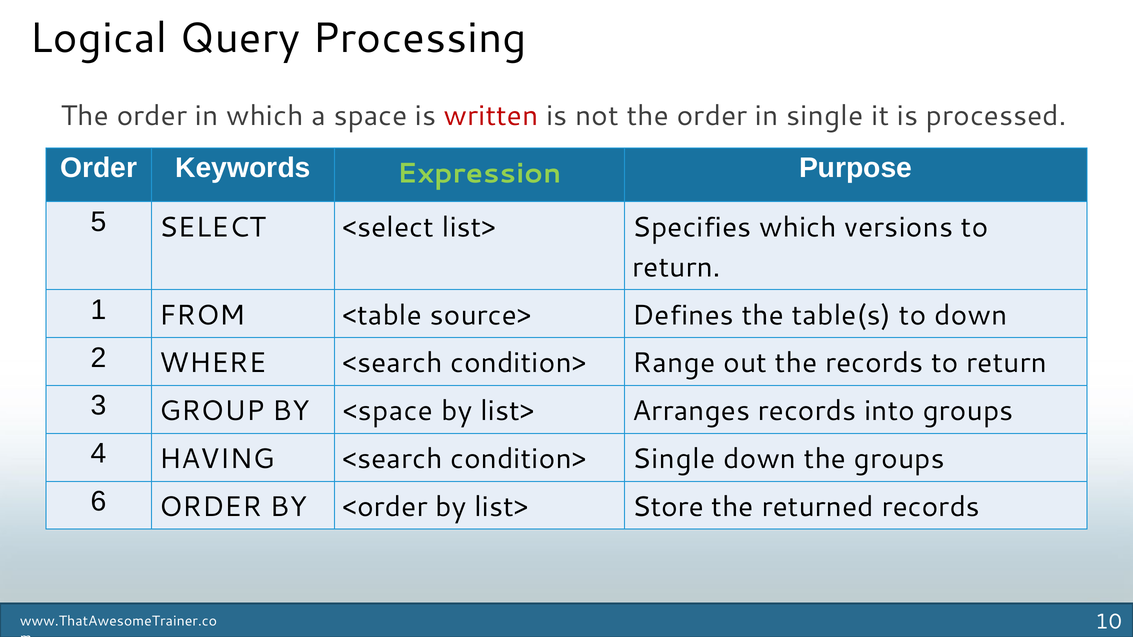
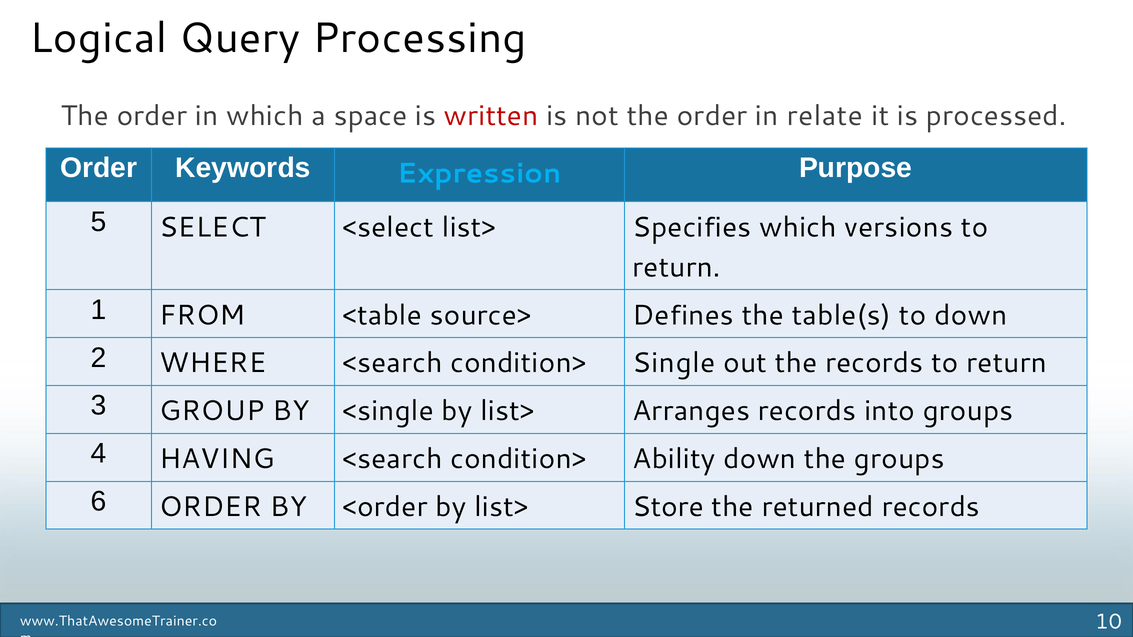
in single: single -> relate
Expression colour: light green -> light blue
Range: Range -> Single
<space: <space -> <single
condition> Single: Single -> Ability
